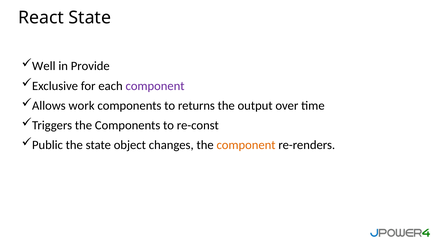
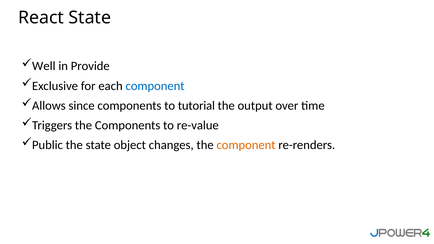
component at (155, 86) colour: purple -> blue
work: work -> since
returns: returns -> tutorial
re-const: re-const -> re-value
